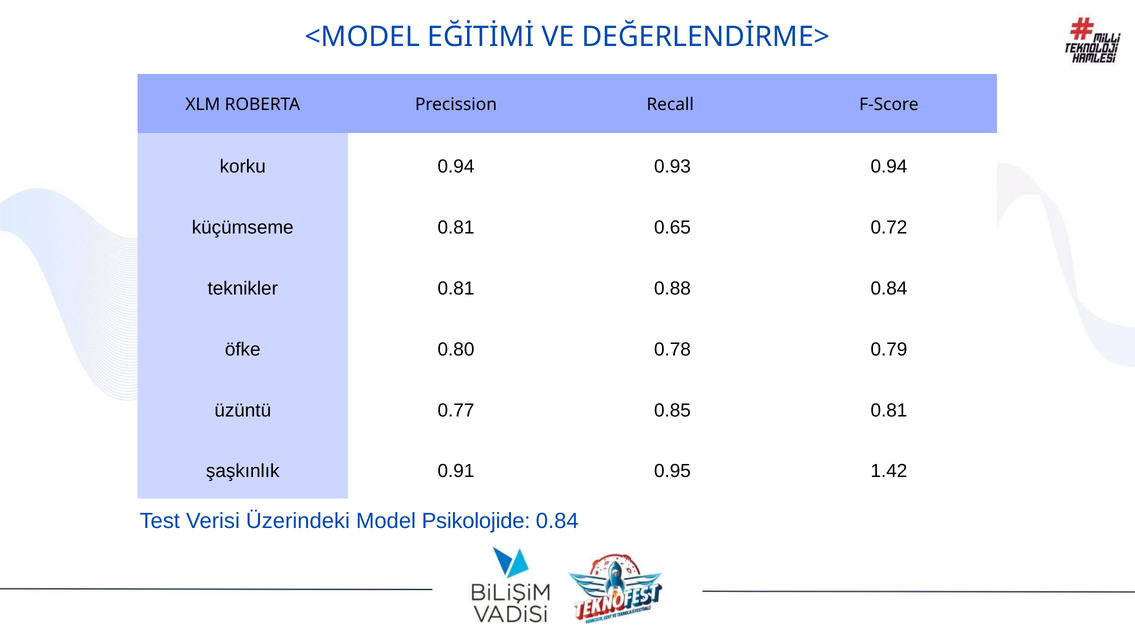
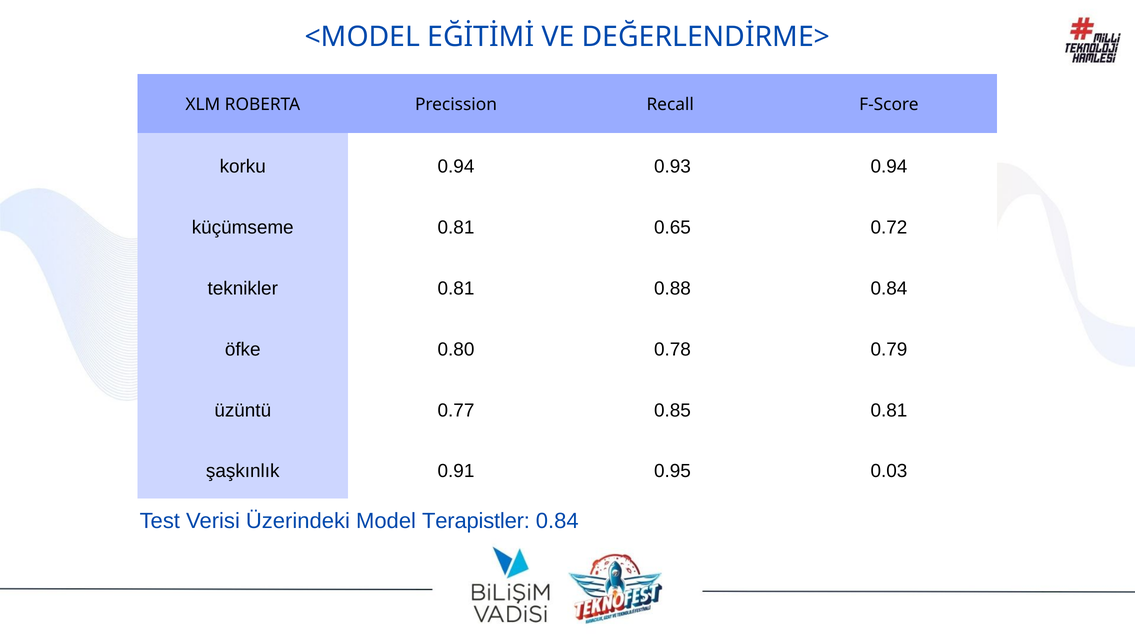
1.42: 1.42 -> 0.03
Psikolojide: Psikolojide -> Terapistler
